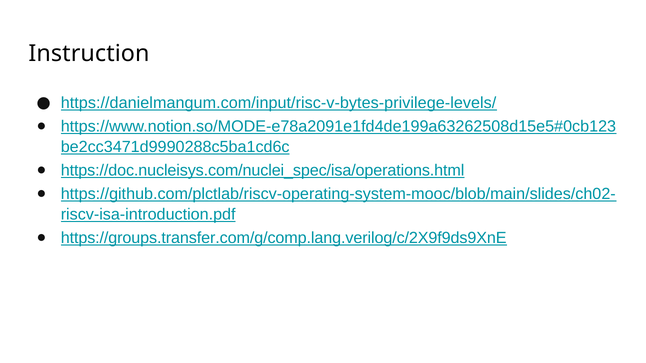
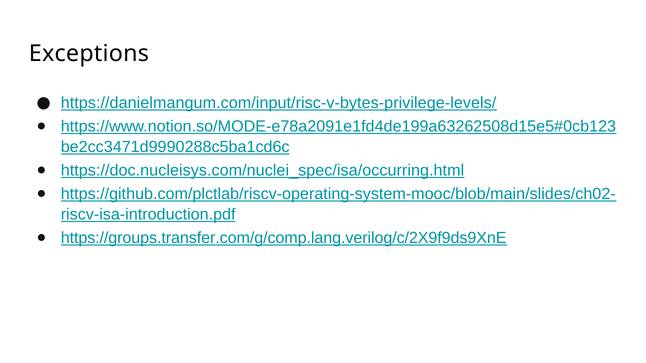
Instruction: Instruction -> Exceptions
https://doc.nucleisys.com/nuclei_spec/isa/operations.html: https://doc.nucleisys.com/nuclei_spec/isa/operations.html -> https://doc.nucleisys.com/nuclei_spec/isa/occurring.html
